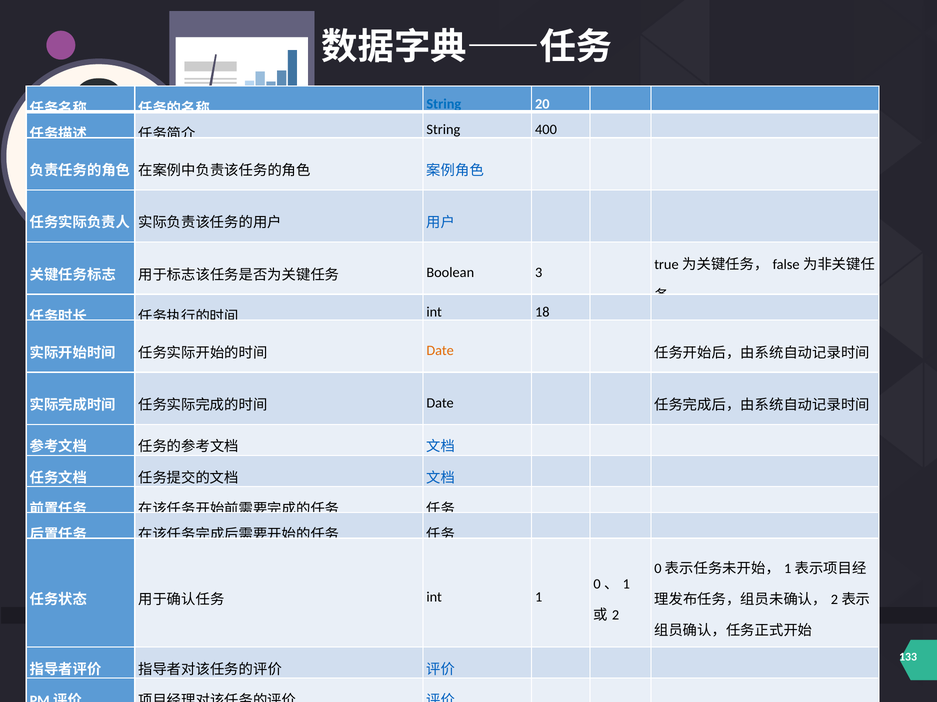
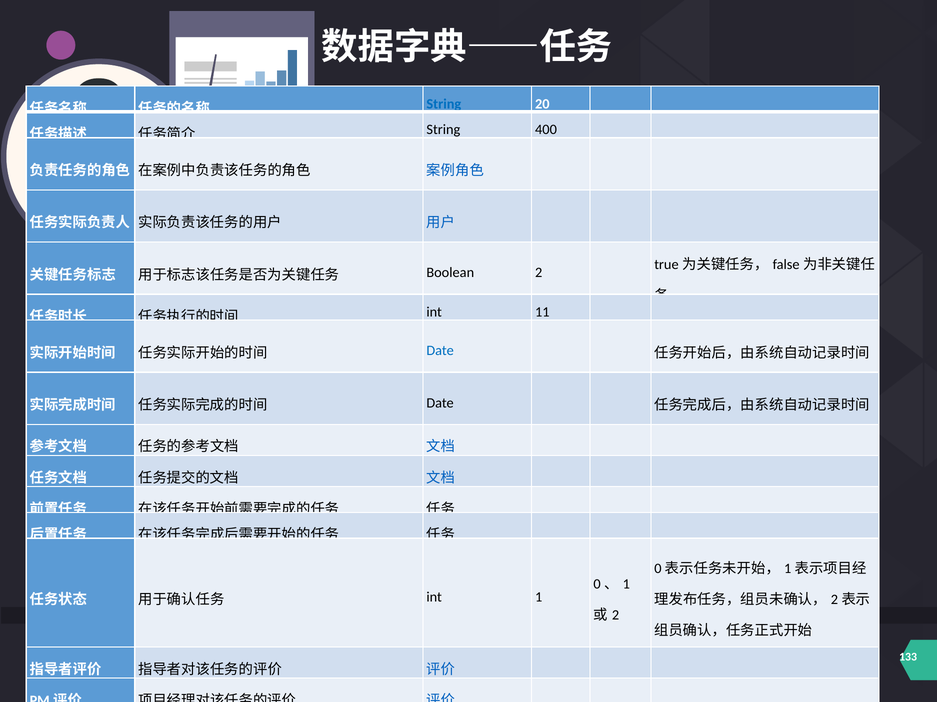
Boolean 3: 3 -> 2
18: 18 -> 11
Date at (440, 351) colour: orange -> blue
